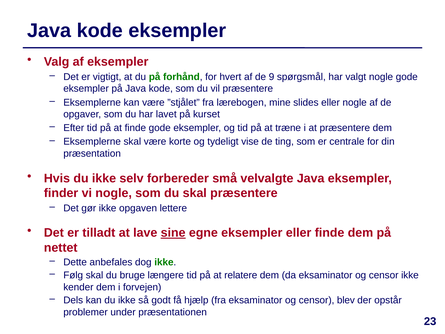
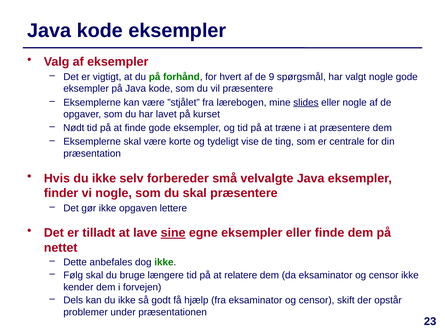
slides underline: none -> present
Efter: Efter -> Nødt
blev: blev -> skift
